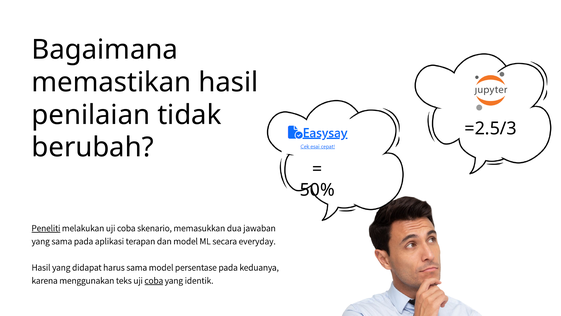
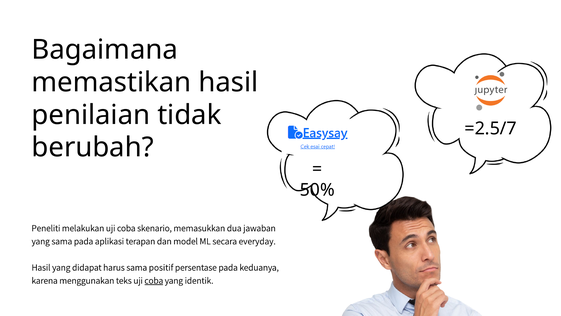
=2.5/3: =2.5/3 -> =2.5/7
Peneliti underline: present -> none
sama model: model -> positif
